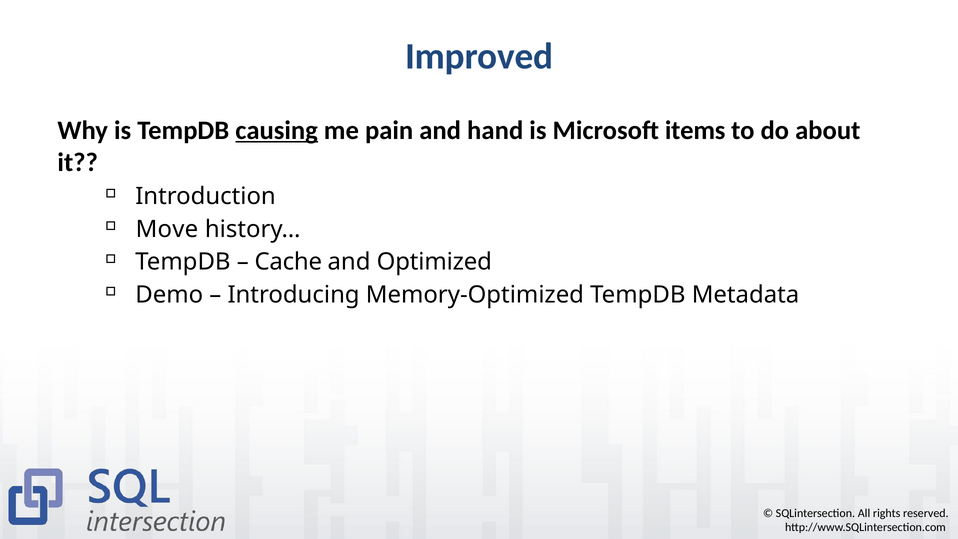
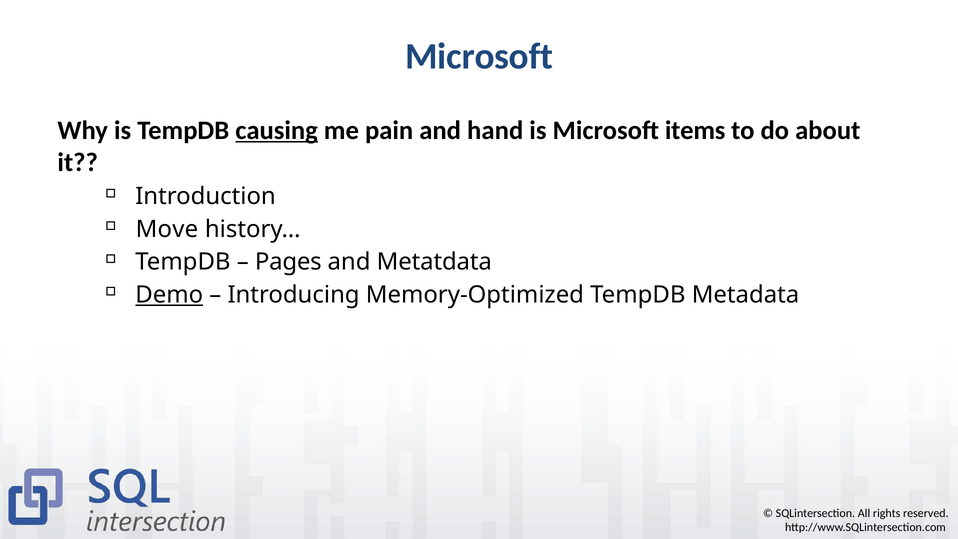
Improved at (479, 56): Improved -> Microsoft
Cache: Cache -> Pages
Optimized: Optimized -> Metatdata
Demo underline: none -> present
